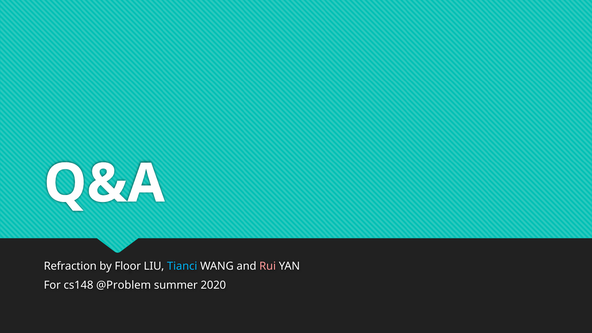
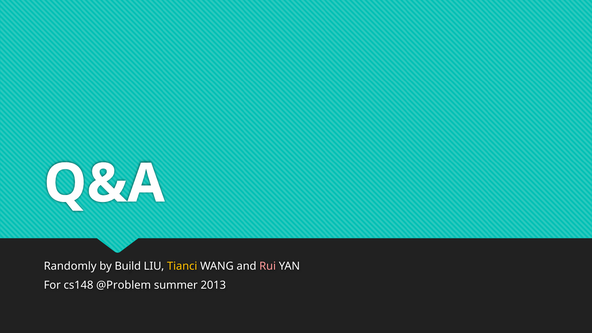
Refraction: Refraction -> Randomly
Floor: Floor -> Build
Tianci colour: light blue -> yellow
2020: 2020 -> 2013
